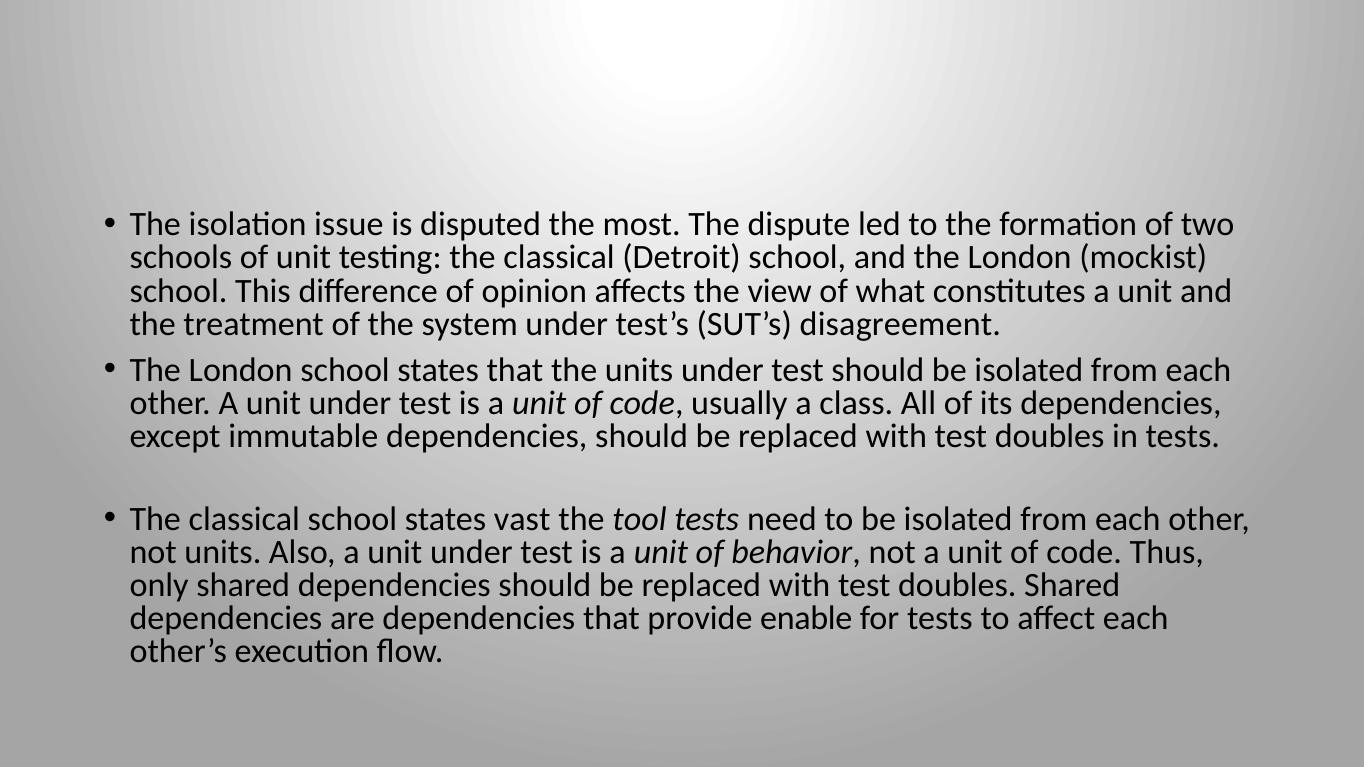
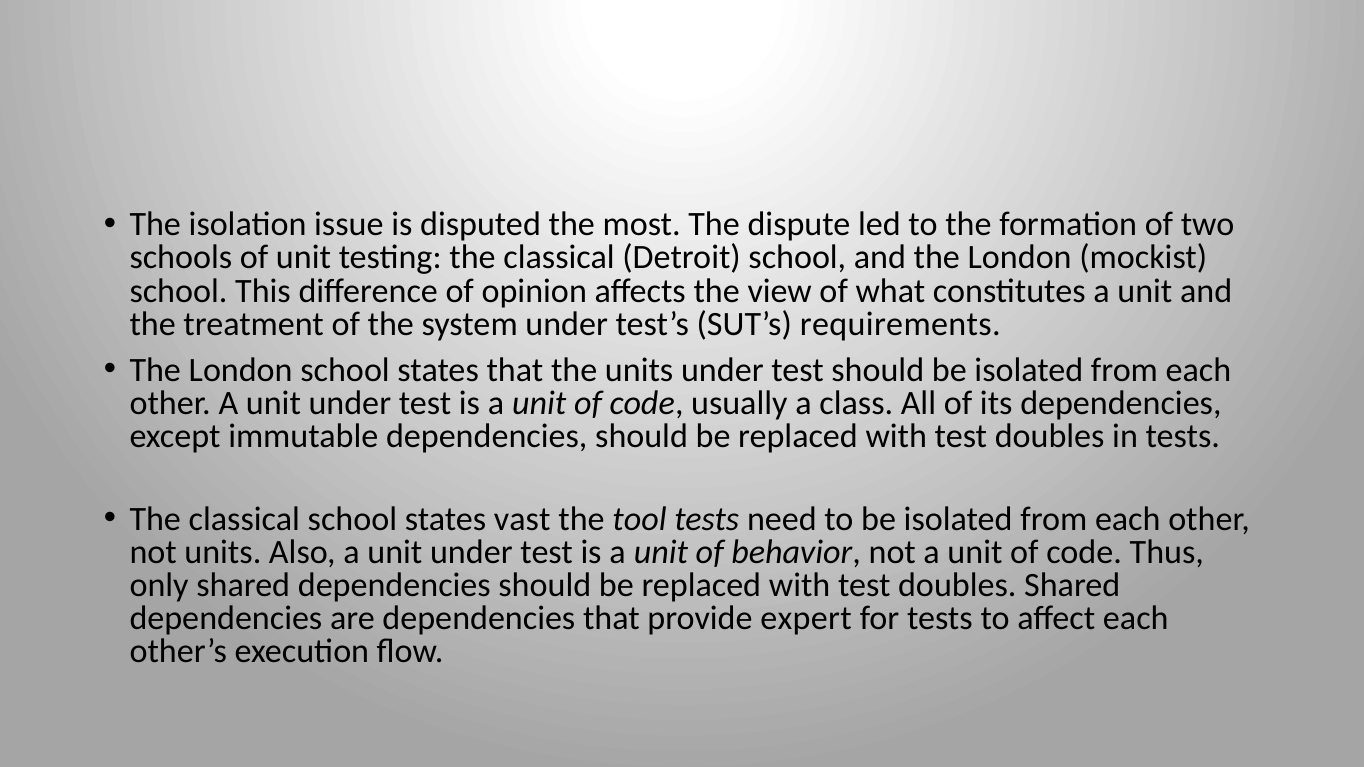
disagreement: disagreement -> requirements
enable: enable -> expert
